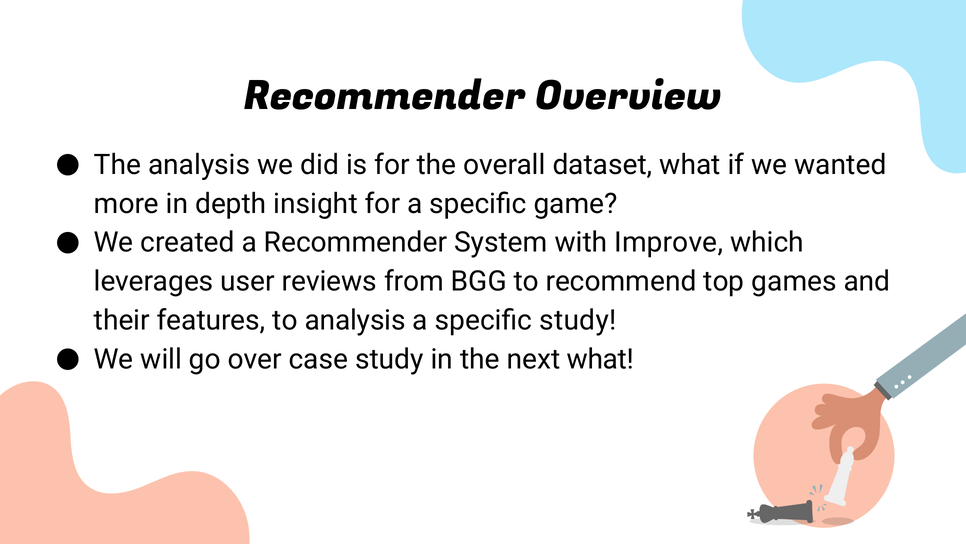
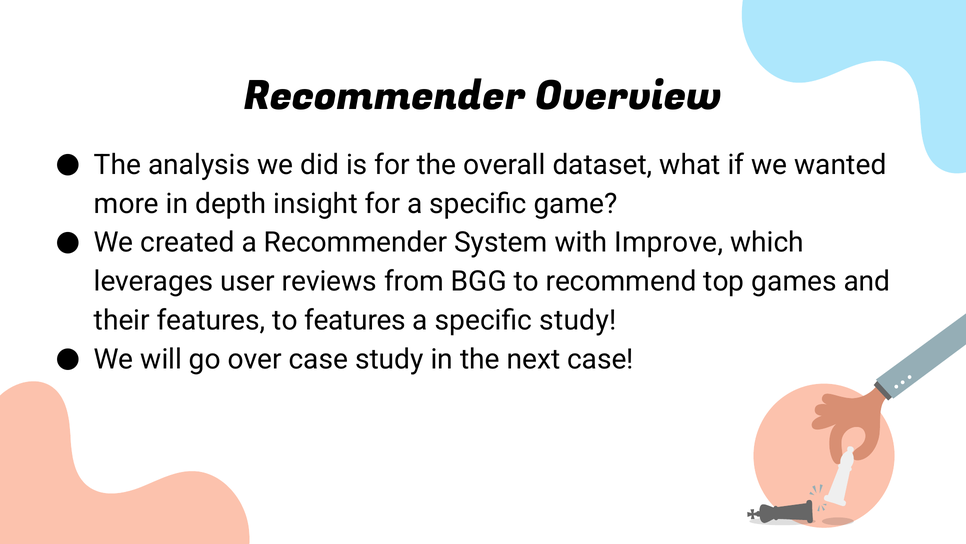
to analysis: analysis -> features
next what: what -> case
